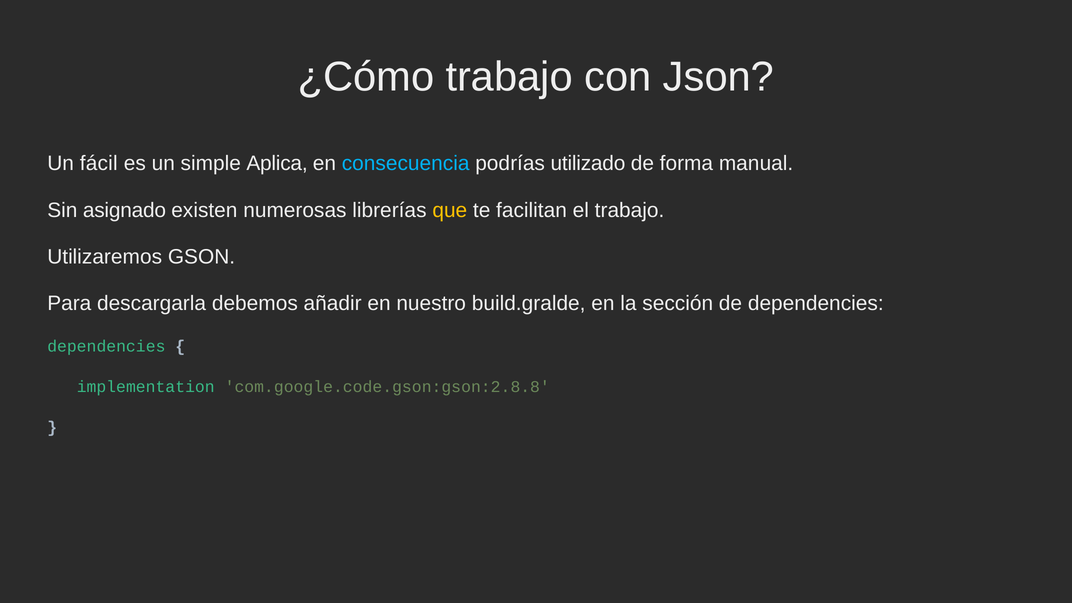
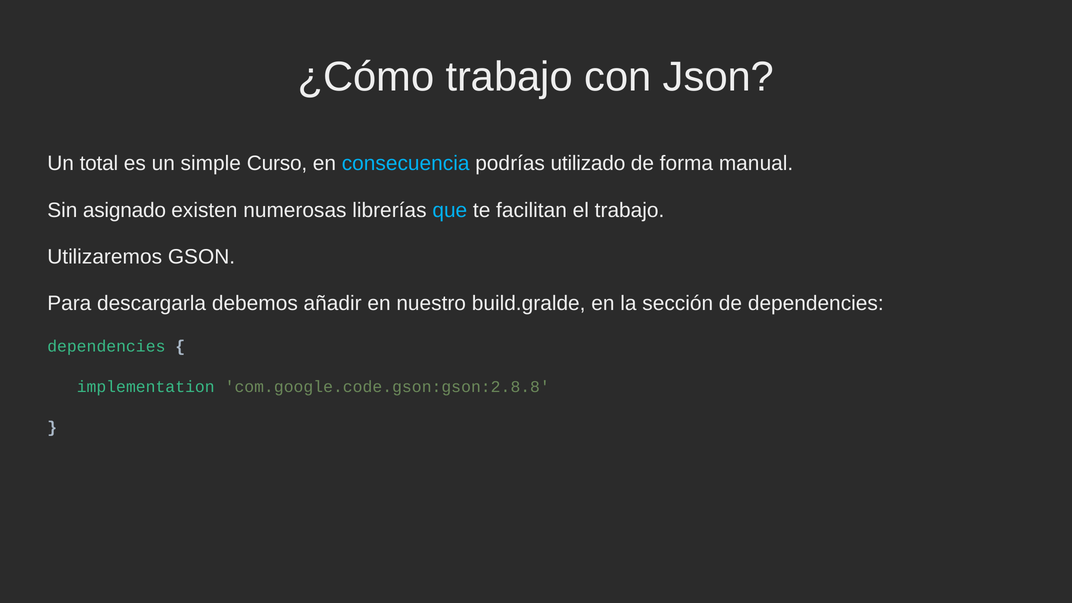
fácil: fácil -> total
Aplica: Aplica -> Curso
que colour: yellow -> light blue
